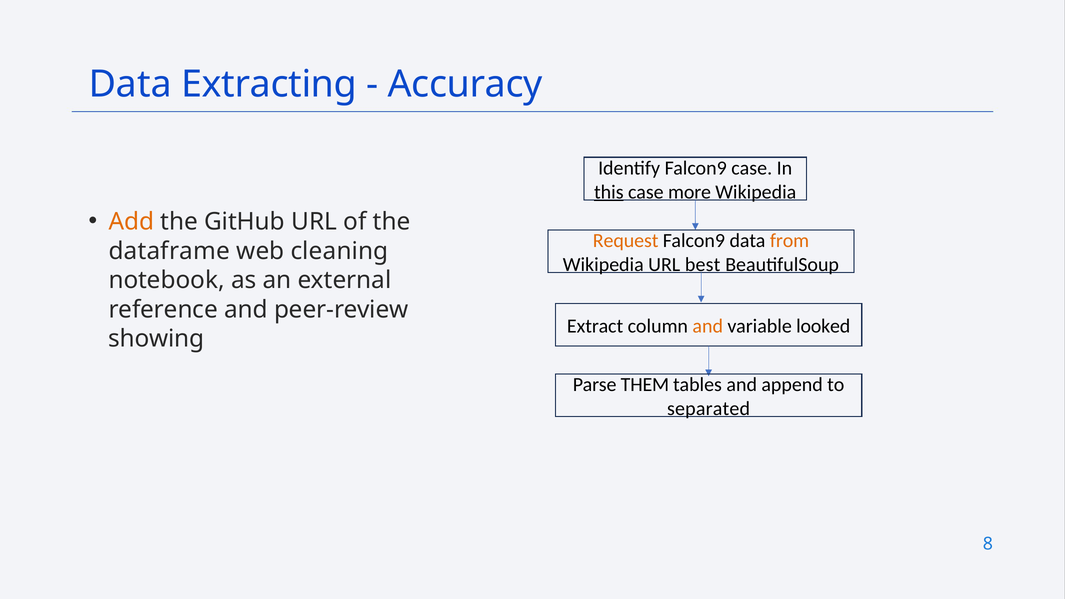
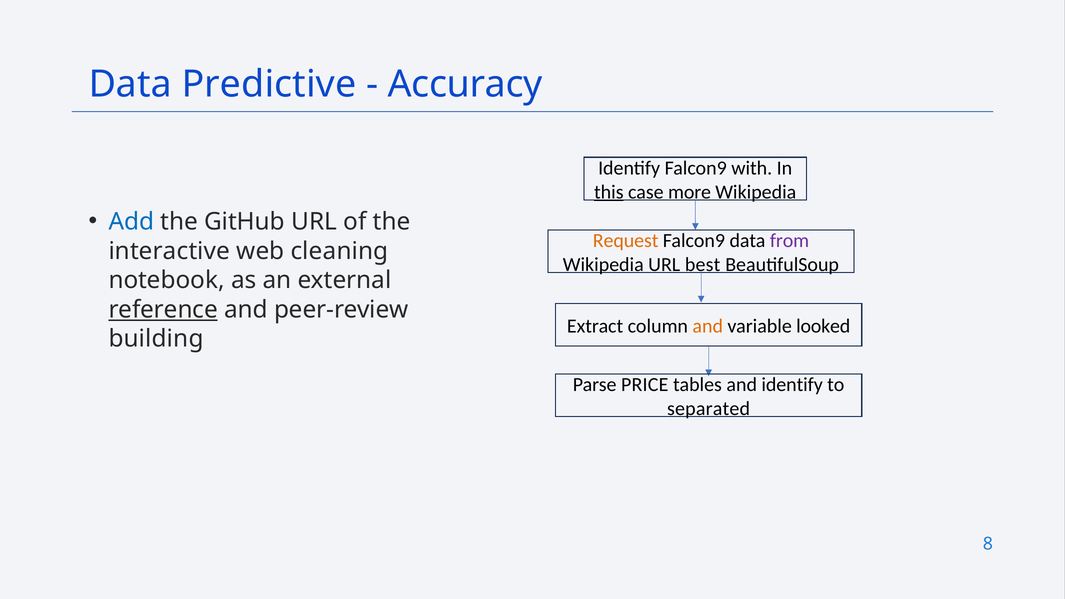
Extracting: Extracting -> Predictive
Falcon9 case: case -> with
Add colour: orange -> blue
from colour: orange -> purple
dataframe: dataframe -> interactive
reference underline: none -> present
showing: showing -> building
THEM: THEM -> PRICE
and append: append -> identify
